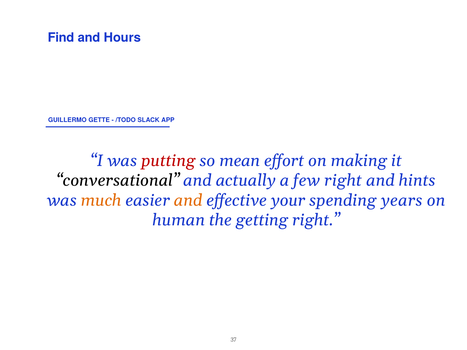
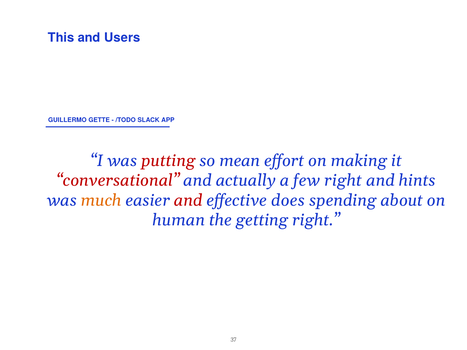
Find: Find -> This
Hours: Hours -> Users
conversational colour: black -> red
and at (188, 200) colour: orange -> red
your: your -> does
years: years -> about
